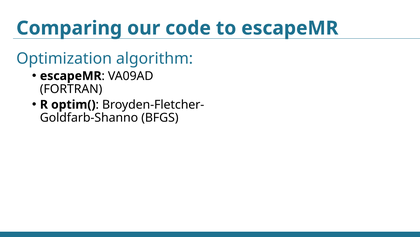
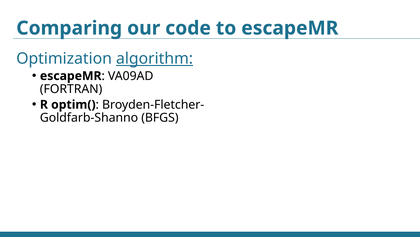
algorithm underline: none -> present
